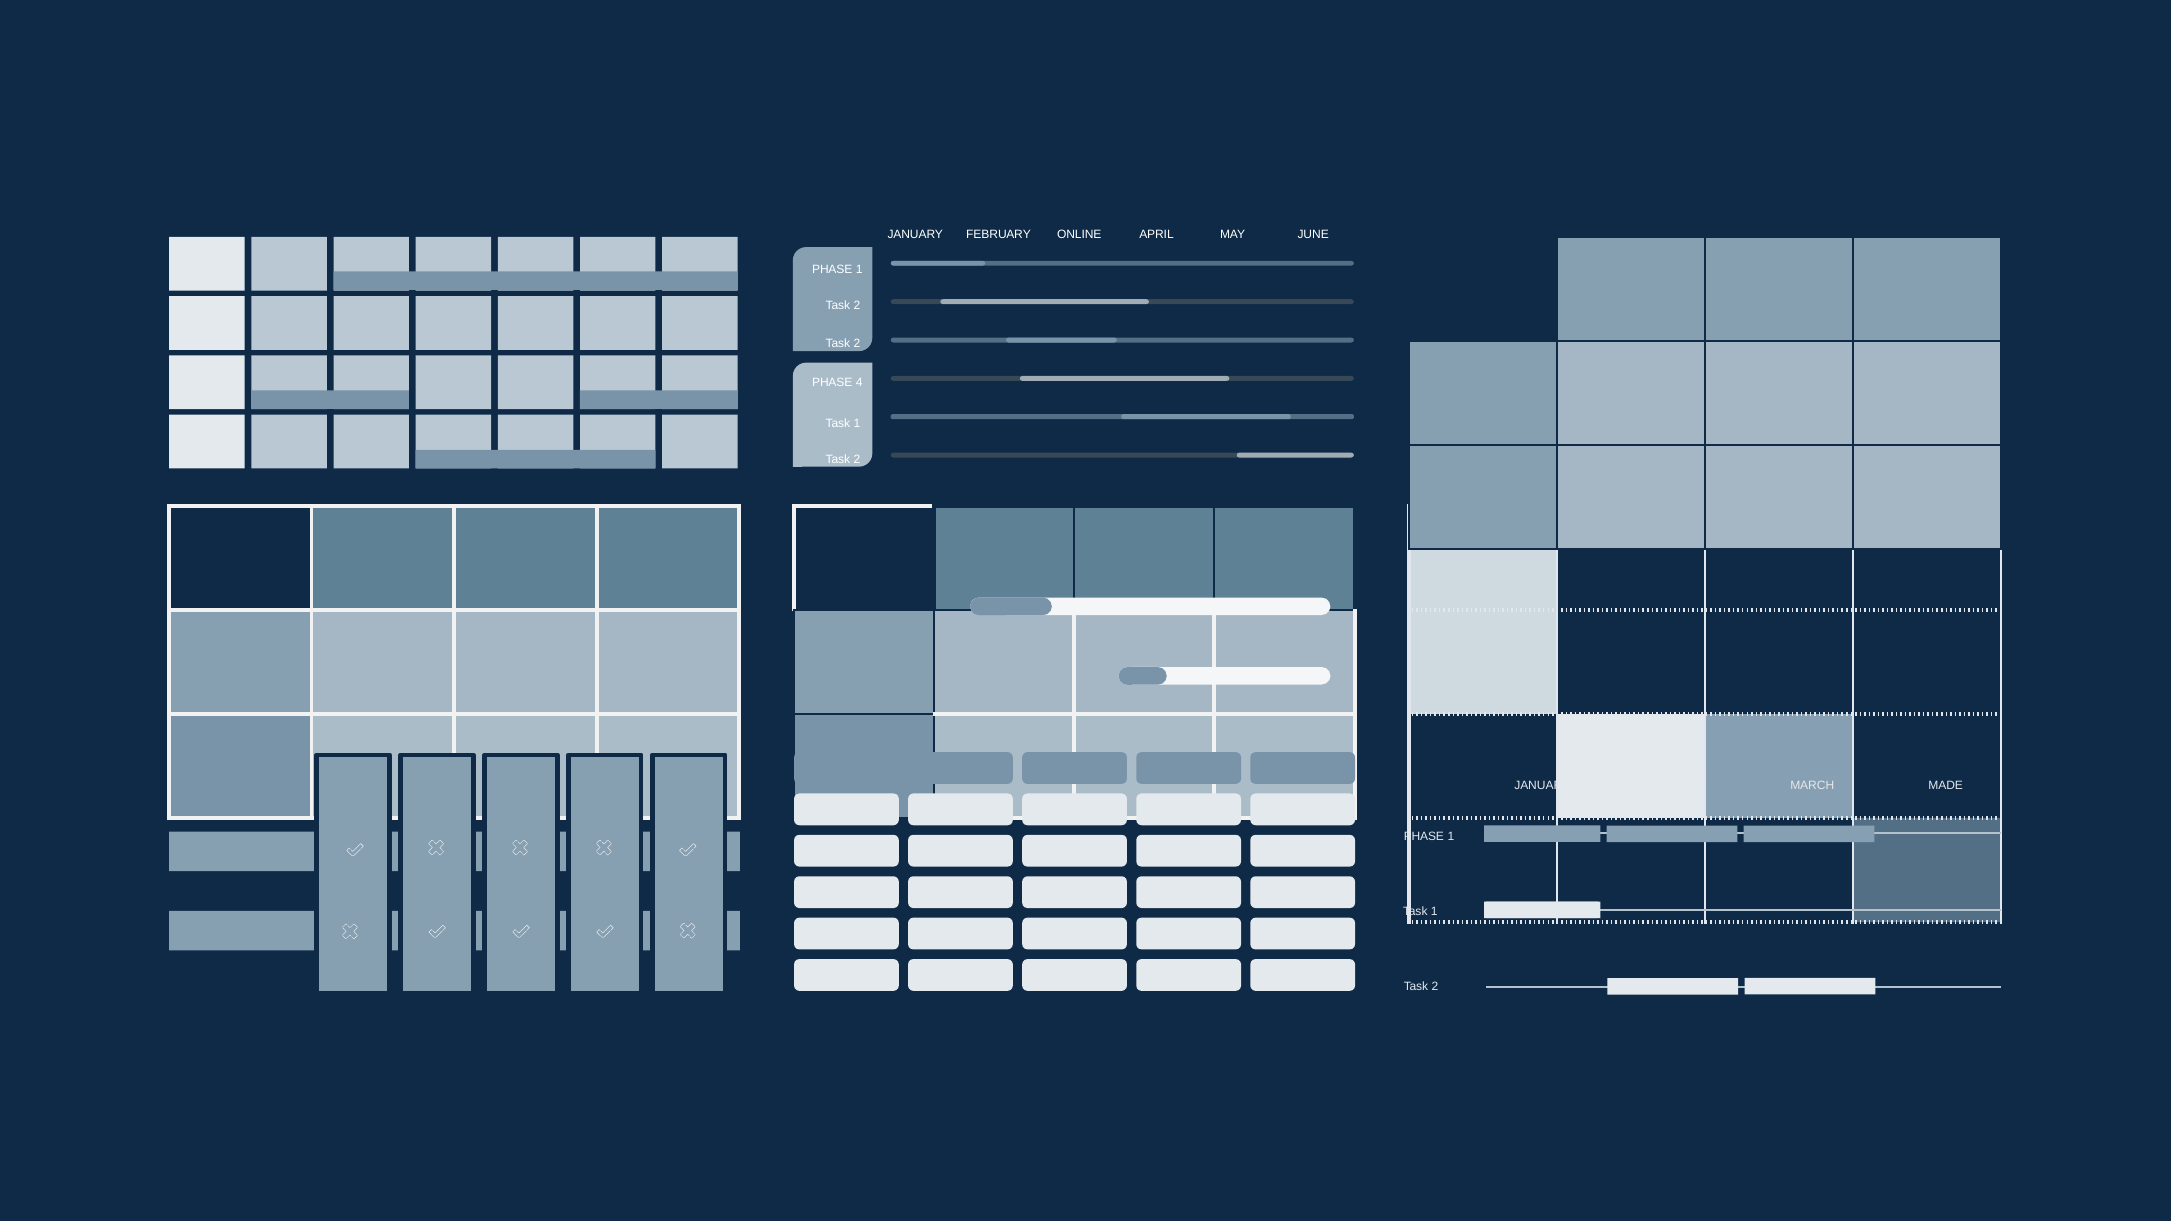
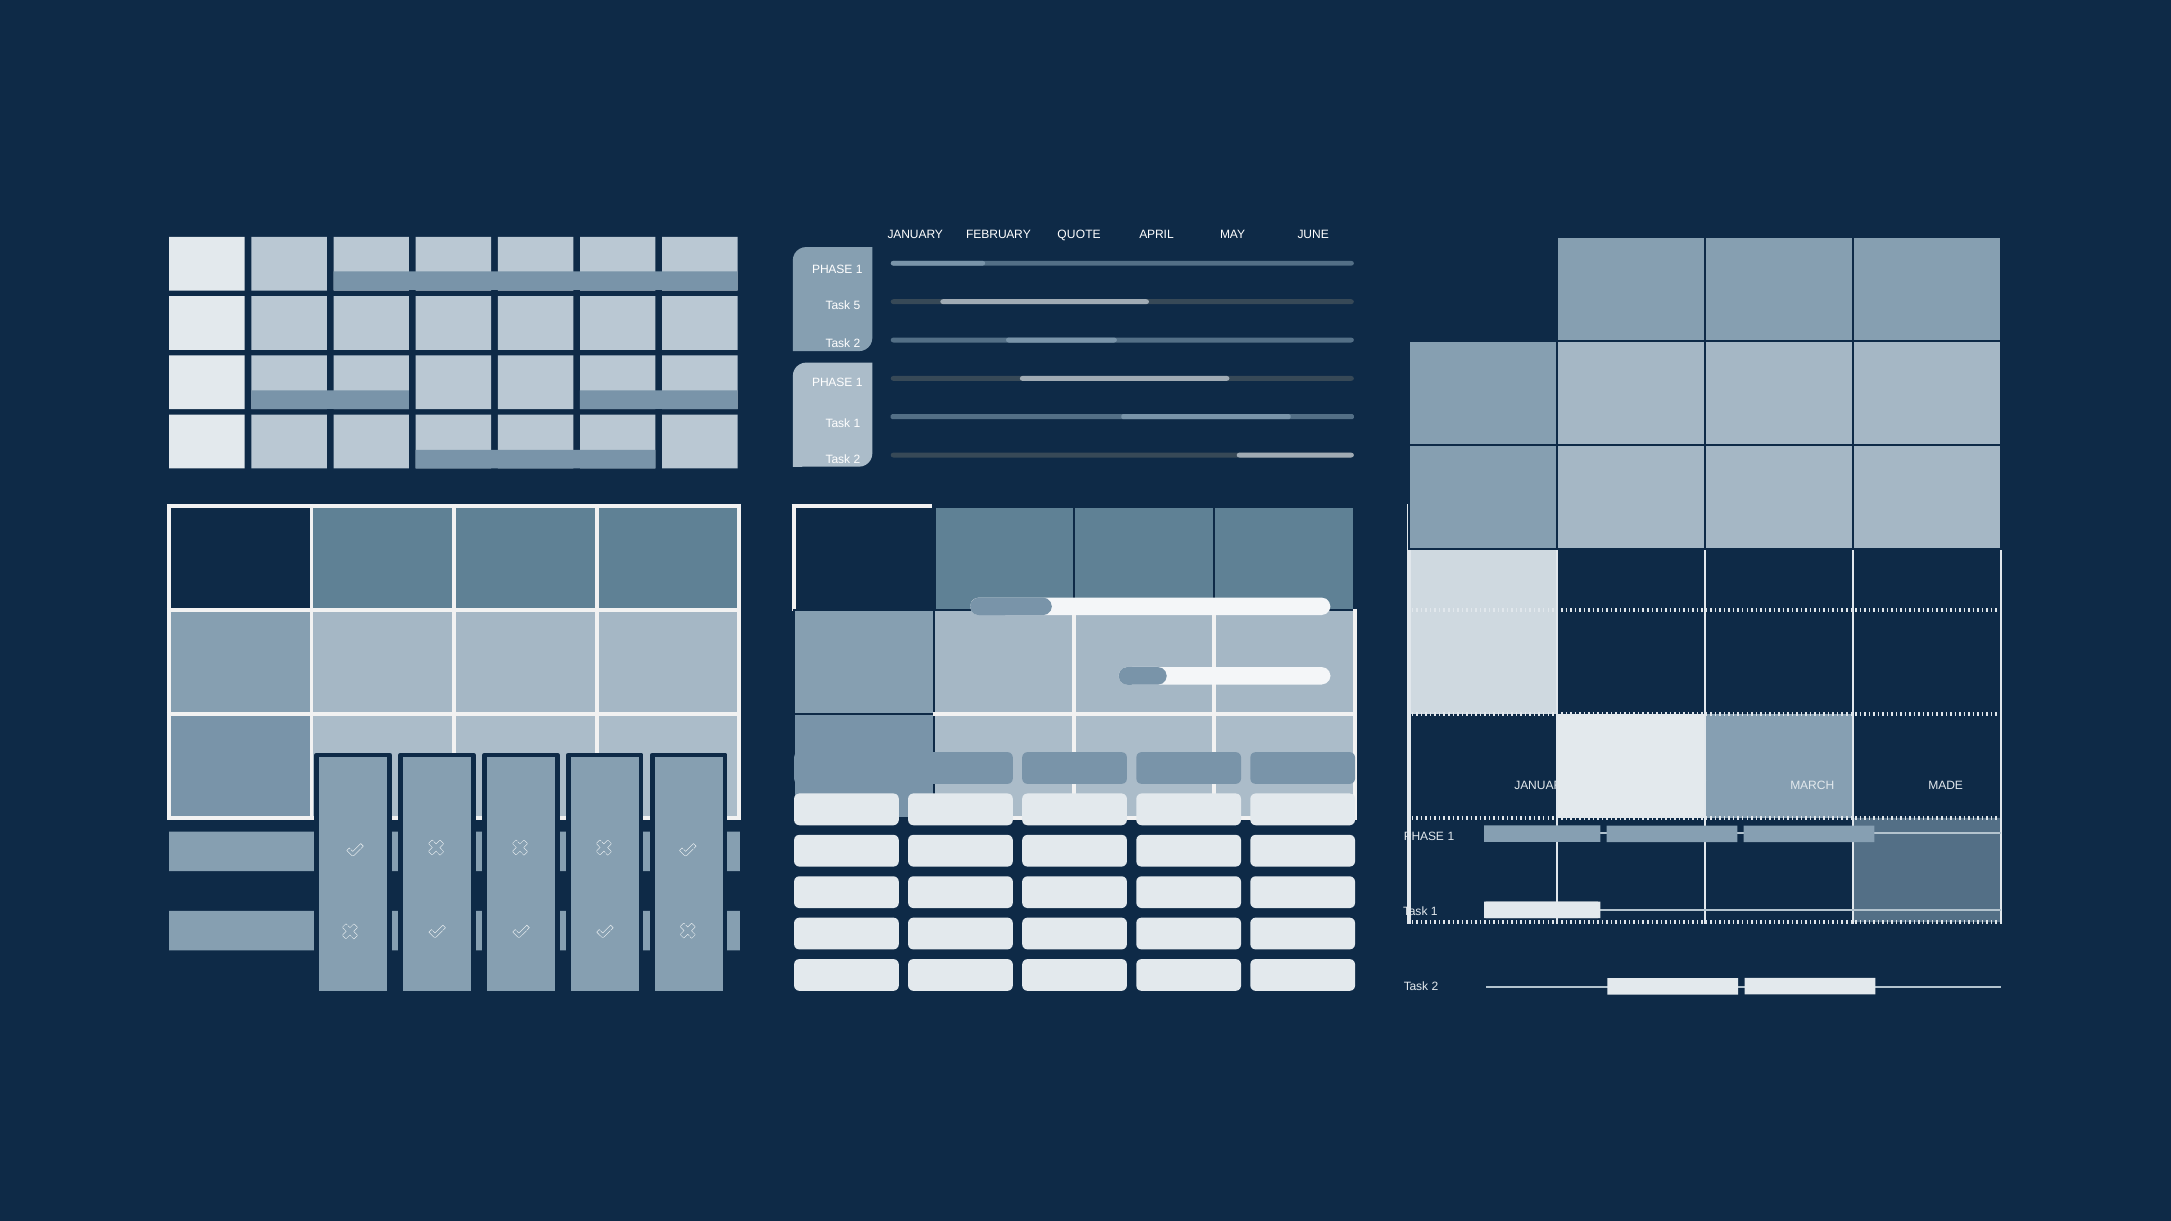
ONLINE: ONLINE -> QUOTE
2 at (857, 306): 2 -> 5
4 at (859, 383): 4 -> 1
